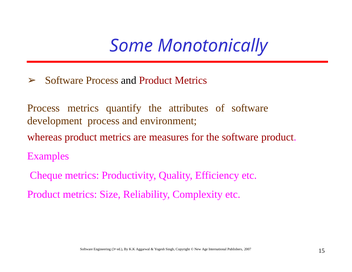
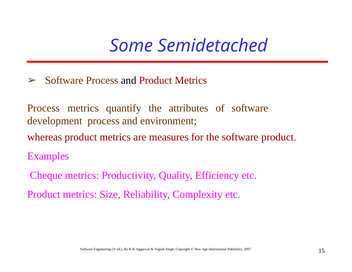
Monotonically: Monotonically -> Semidetached
